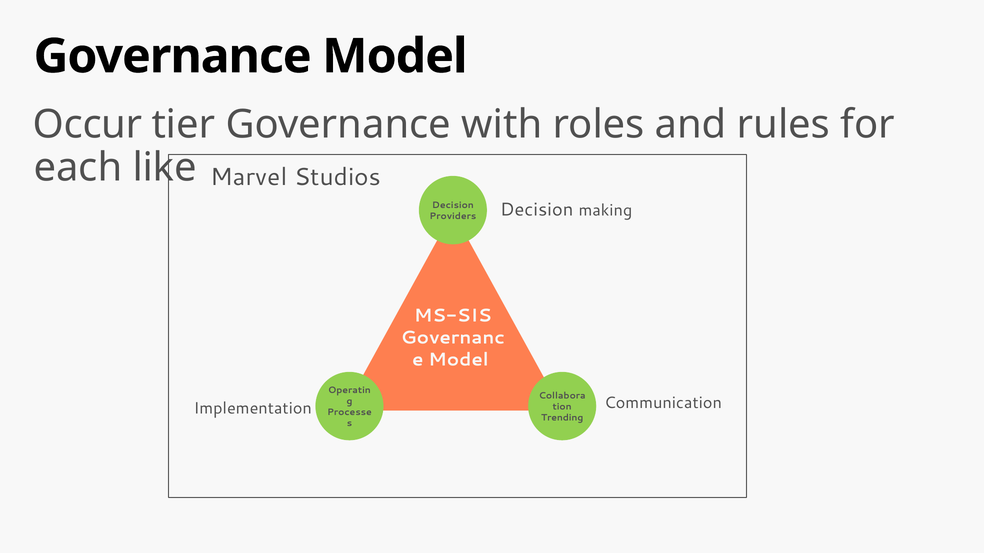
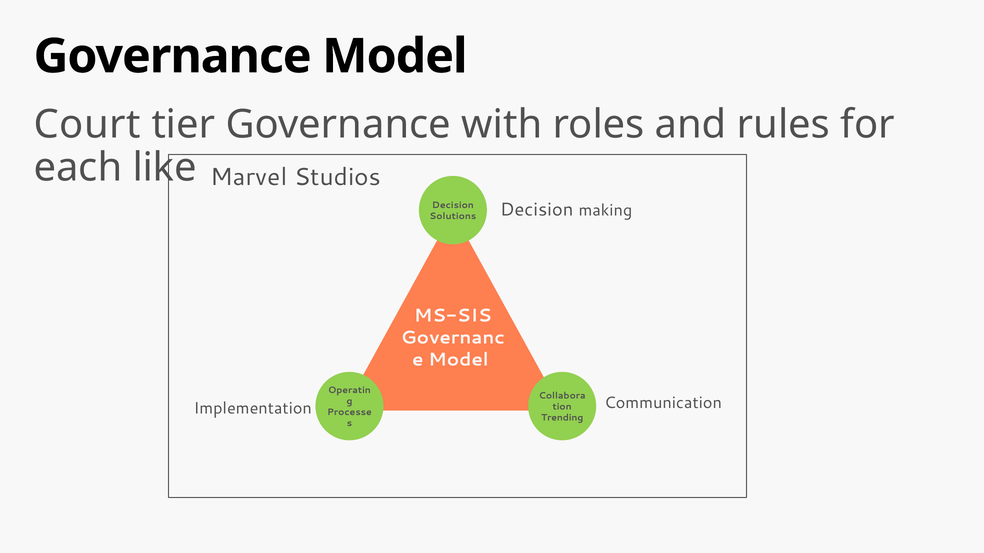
Occur: Occur -> Court
Providers: Providers -> Solutions
